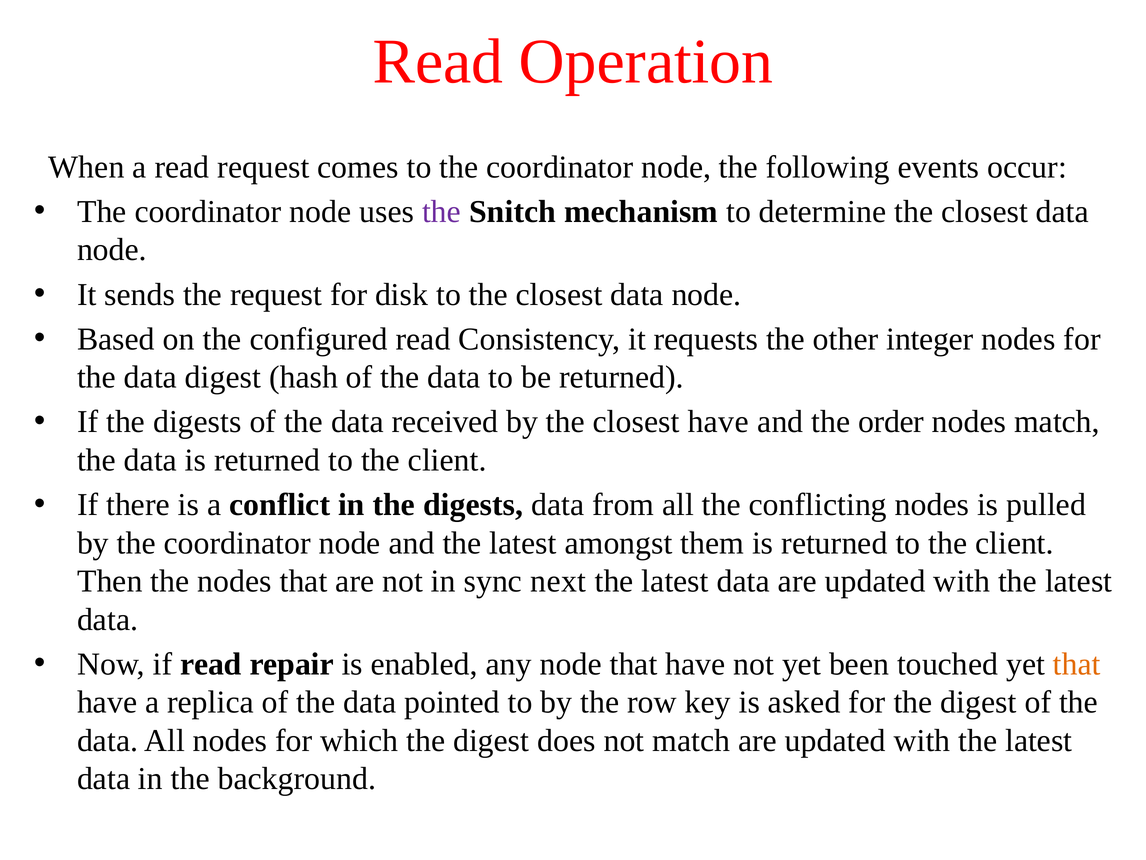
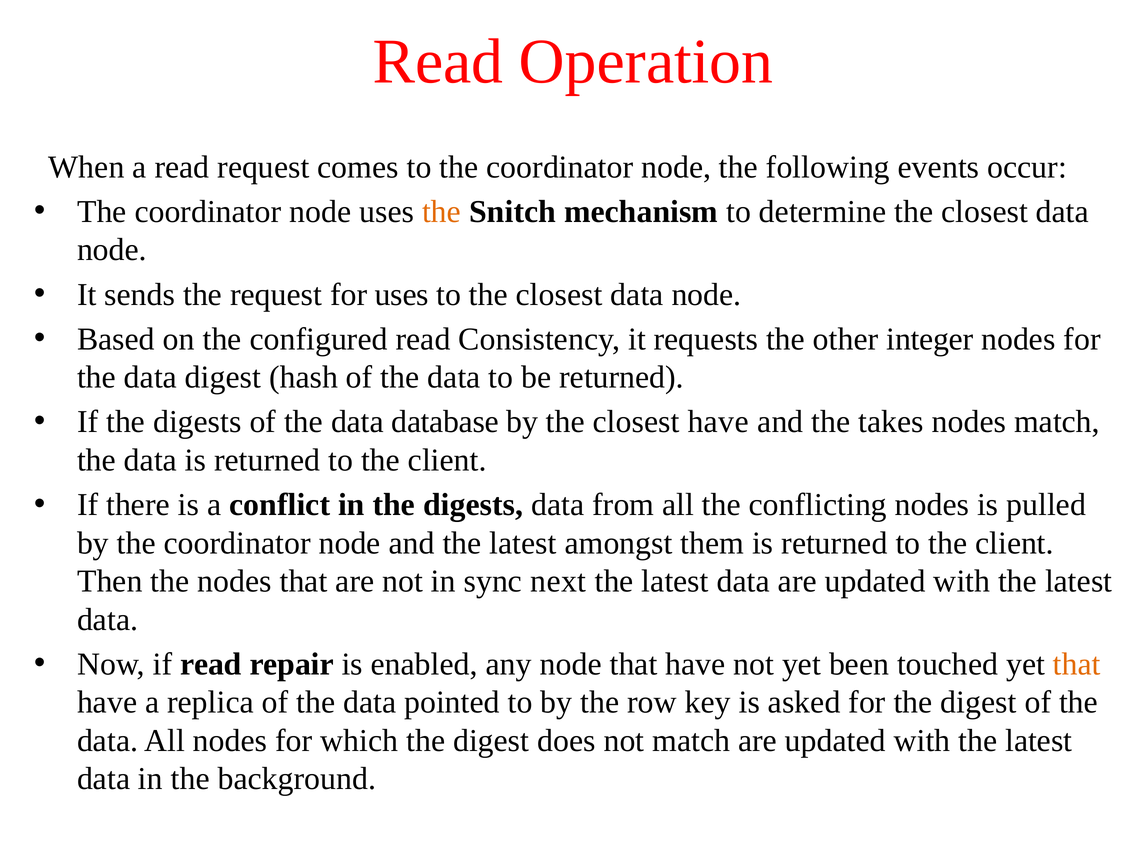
the at (441, 212) colour: purple -> orange
for disk: disk -> uses
received: received -> database
order: order -> takes
